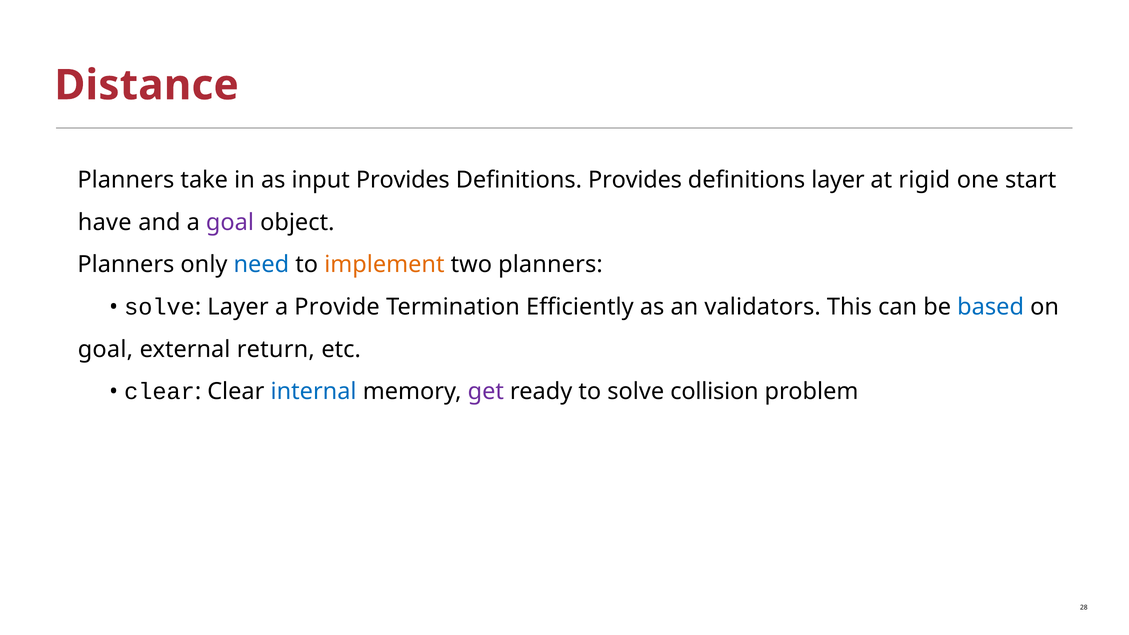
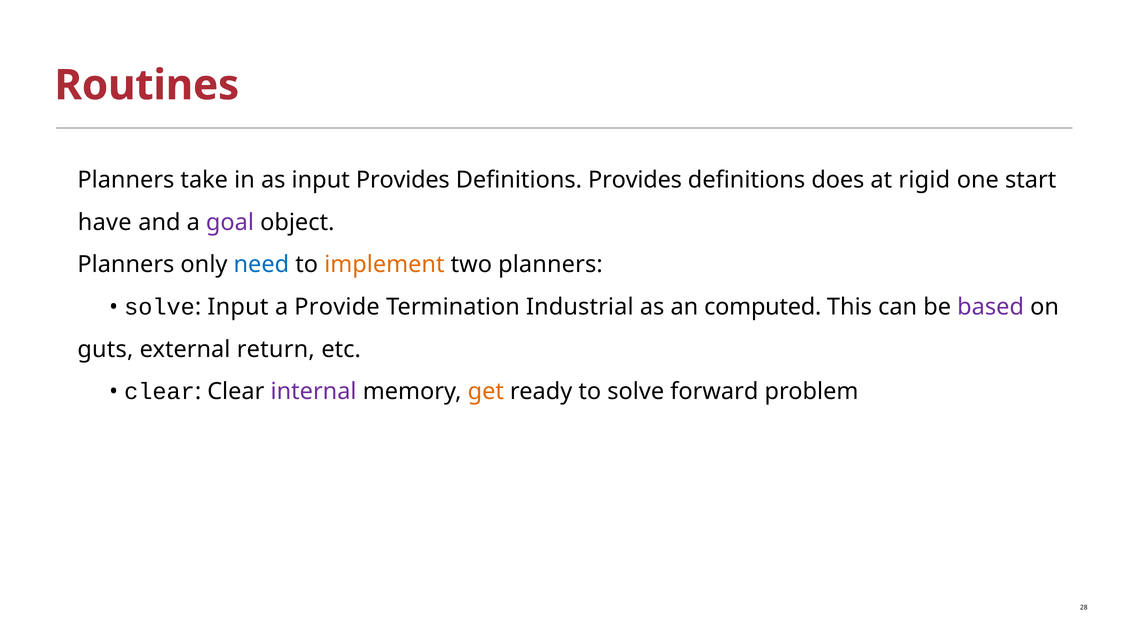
Distance: Distance -> Routines
definitions layer: layer -> does
solve Layer: Layer -> Input
Efficiently: Efficiently -> Industrial
validators: validators -> computed
based colour: blue -> purple
goal at (105, 349): goal -> guts
internal colour: blue -> purple
get colour: purple -> orange
collision: collision -> forward
